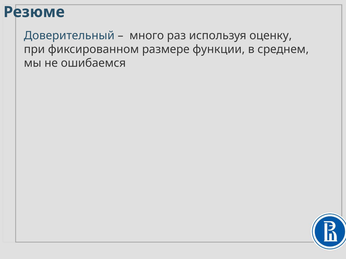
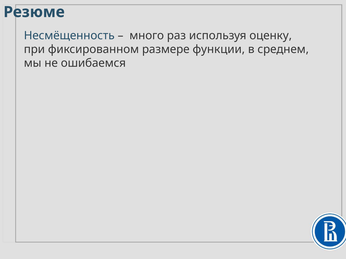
Доверительный: Доверительный -> Несмёщенность
